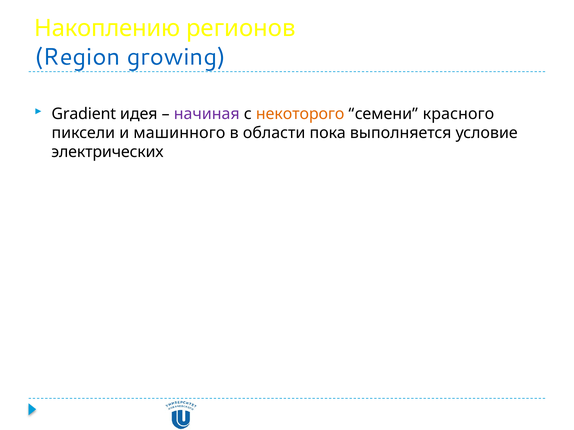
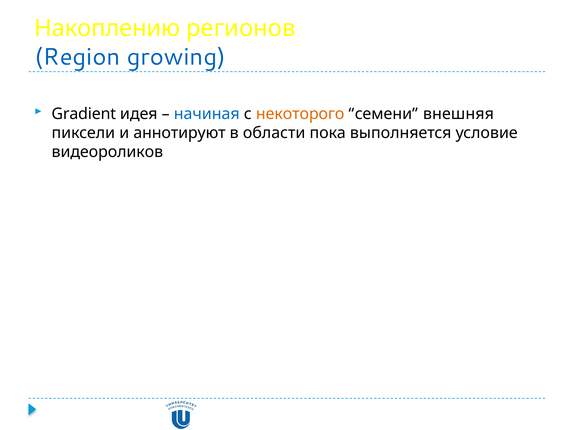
начиная colour: purple -> blue
красного: красного -> внешняя
машинного: машинного -> аннотируют
электрических: электрических -> видеороликов
